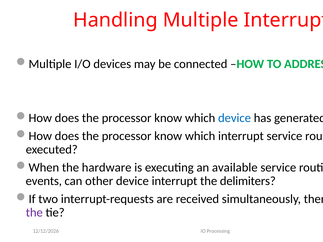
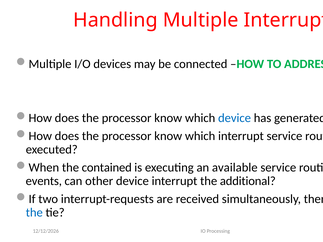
hardware: hardware -> contained
delimiters: delimiters -> additional
the at (34, 213) colour: purple -> blue
